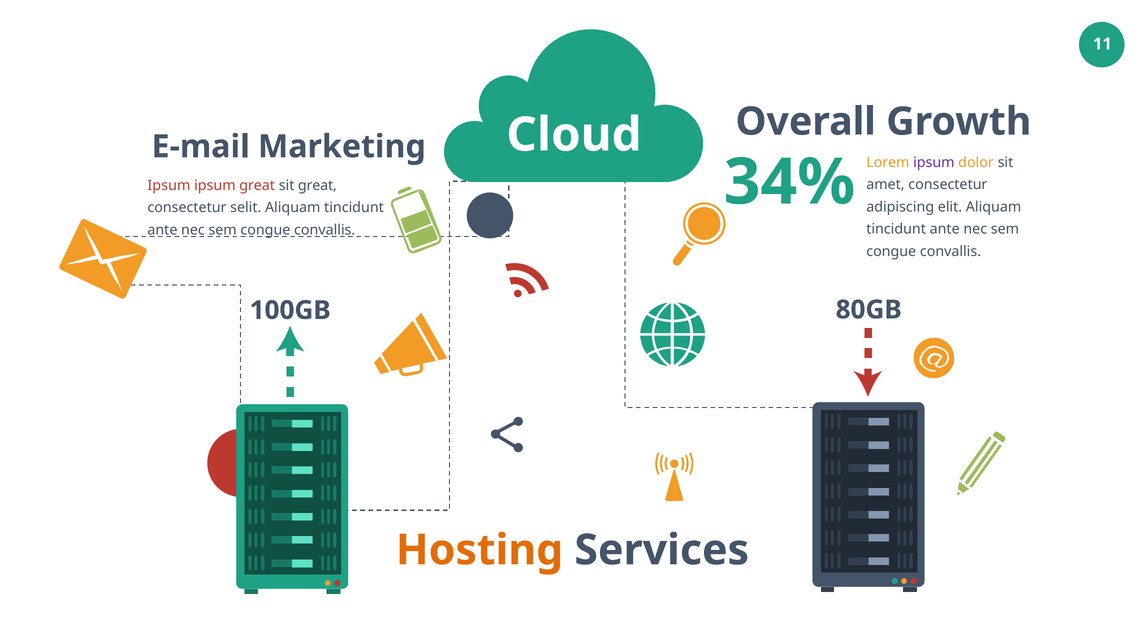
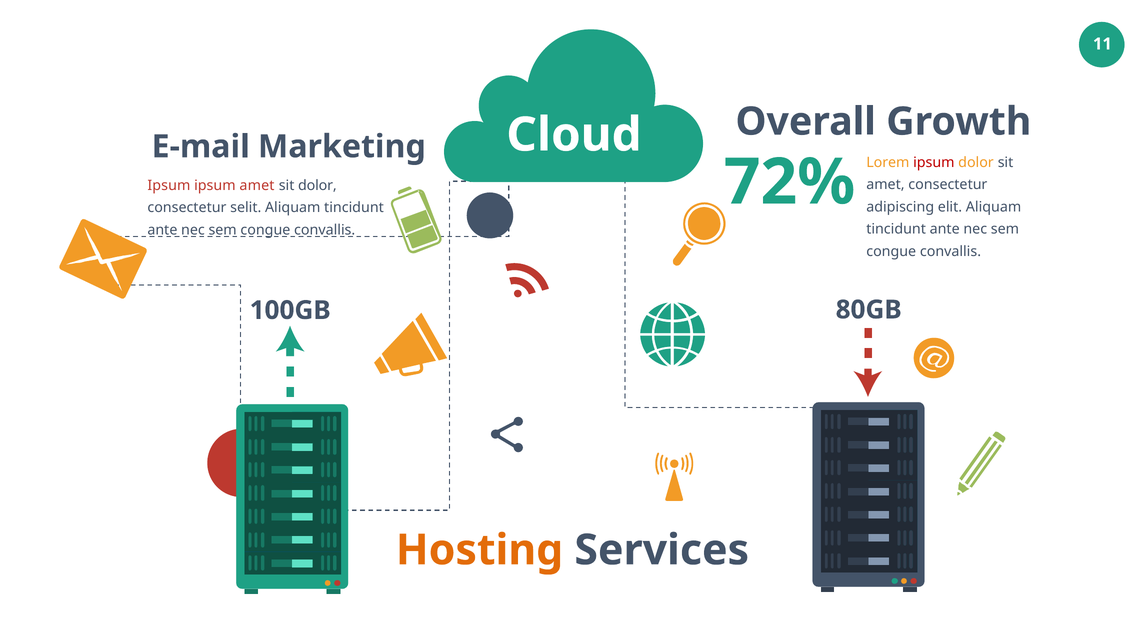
ipsum at (934, 162) colour: purple -> red
34%: 34% -> 72%
ipsum great: great -> amet
sit great: great -> dolor
